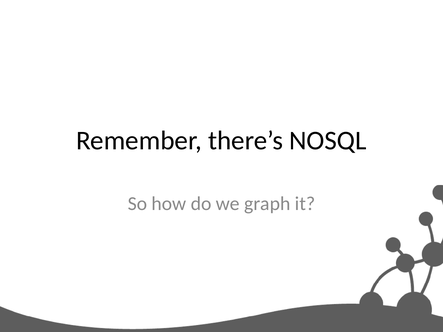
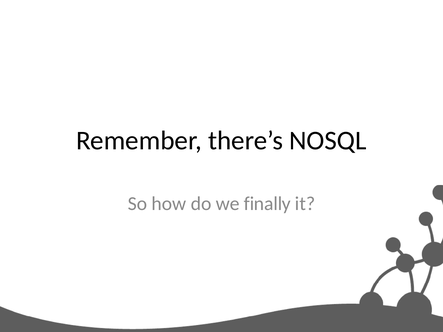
graph: graph -> finally
